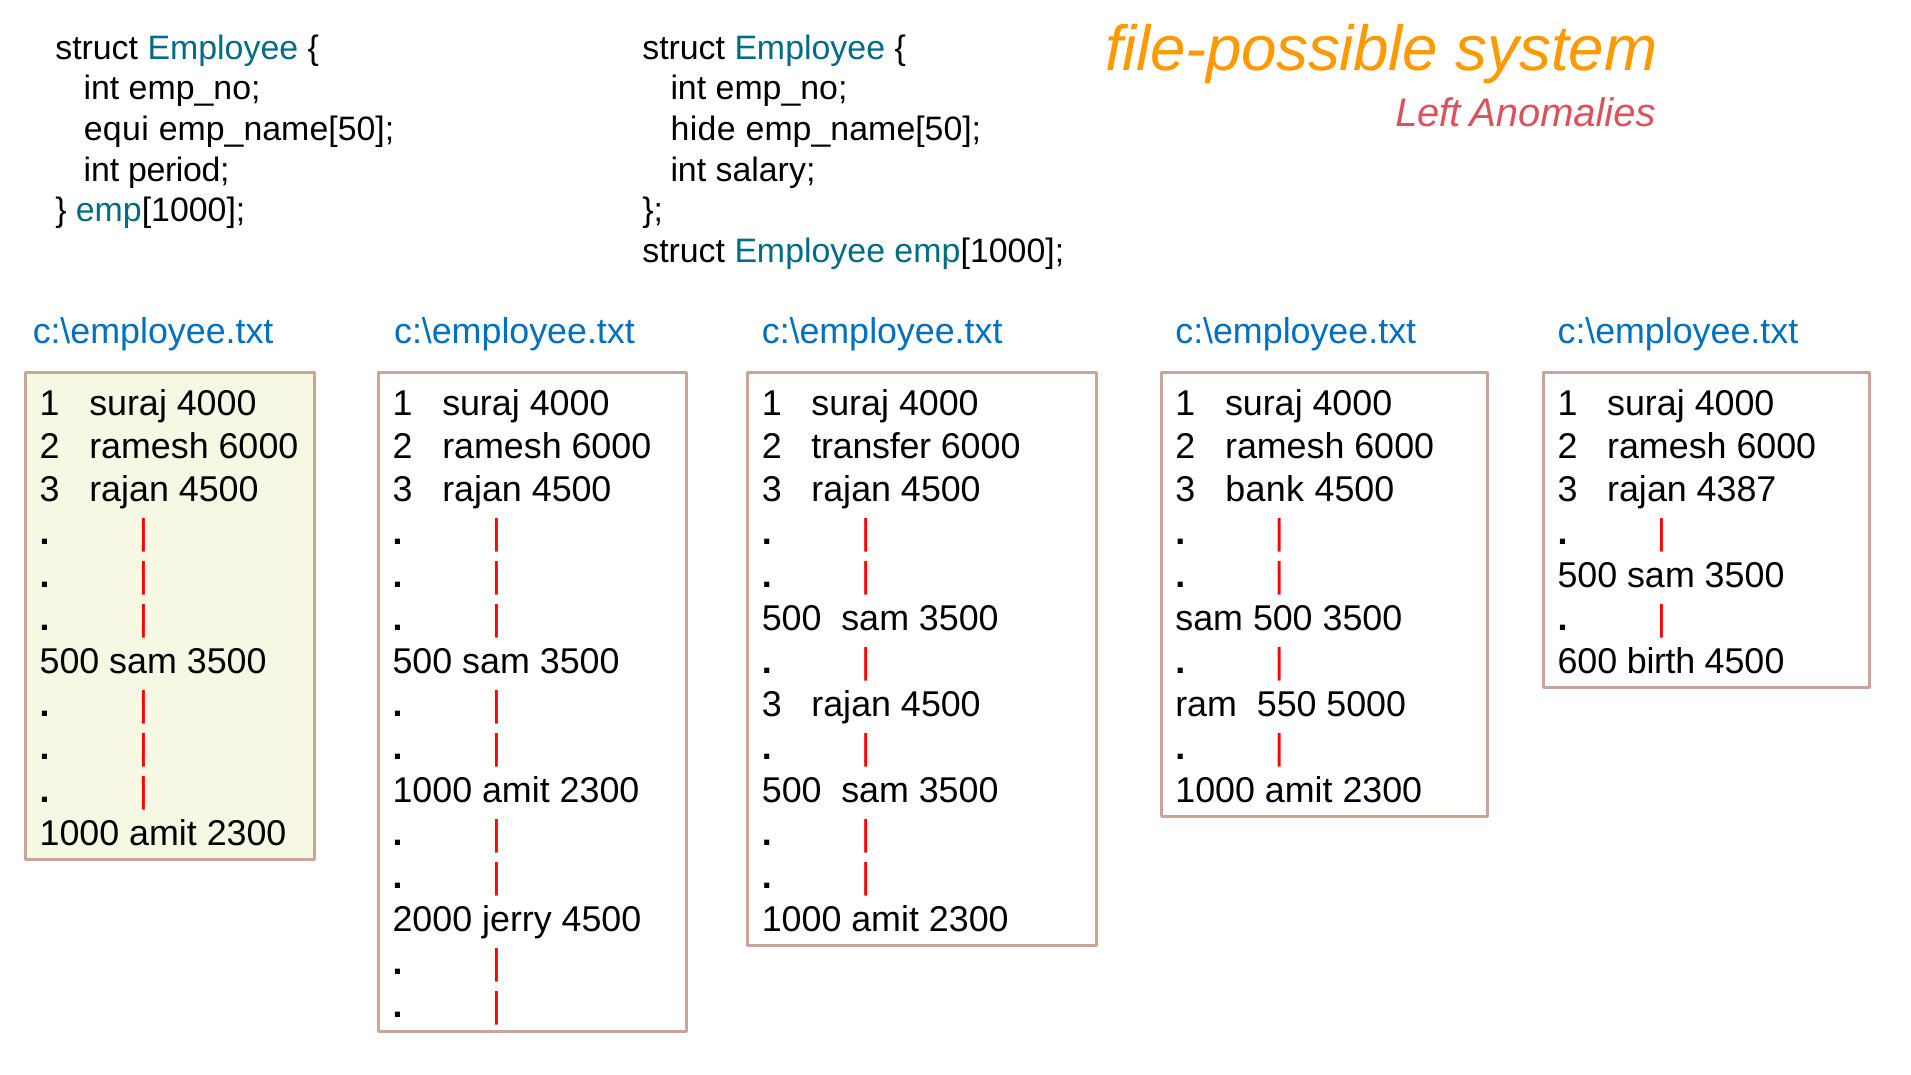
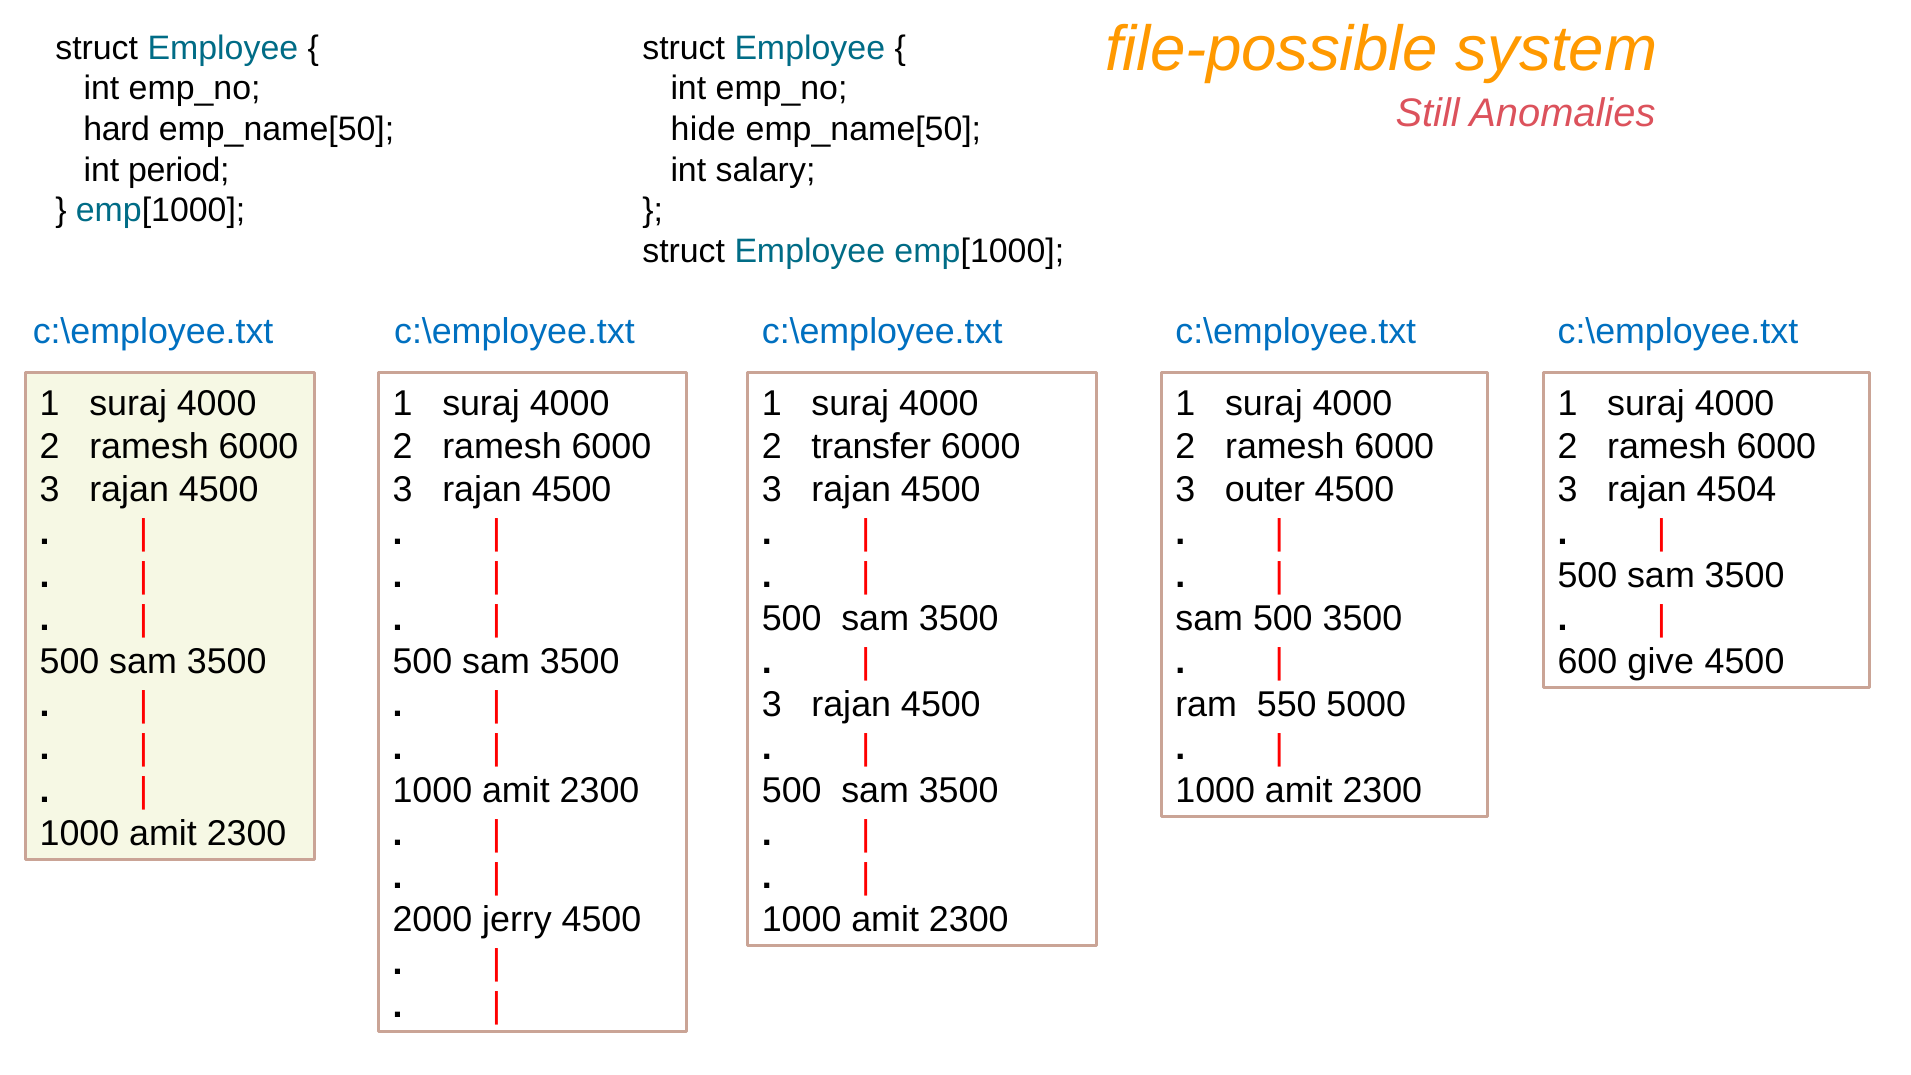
Left: Left -> Still
equi: equi -> hard
bank: bank -> outer
4387: 4387 -> 4504
birth: birth -> give
